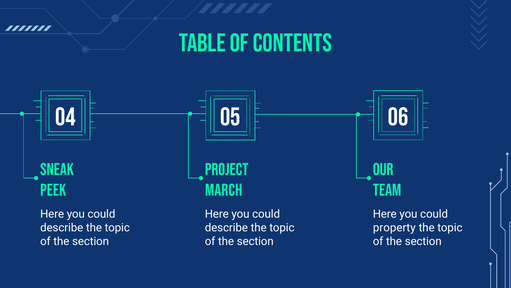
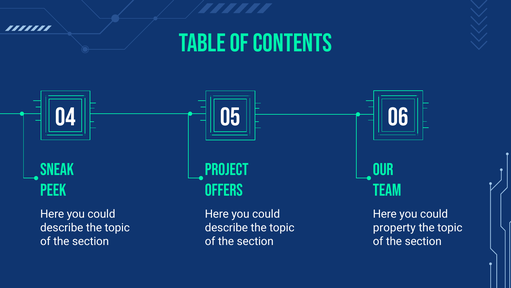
MARCH: MARCH -> OFFERS
